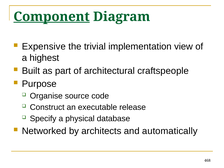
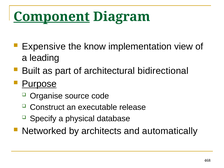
trivial: trivial -> know
highest: highest -> leading
craftspeople: craftspeople -> bidirectional
Purpose underline: none -> present
